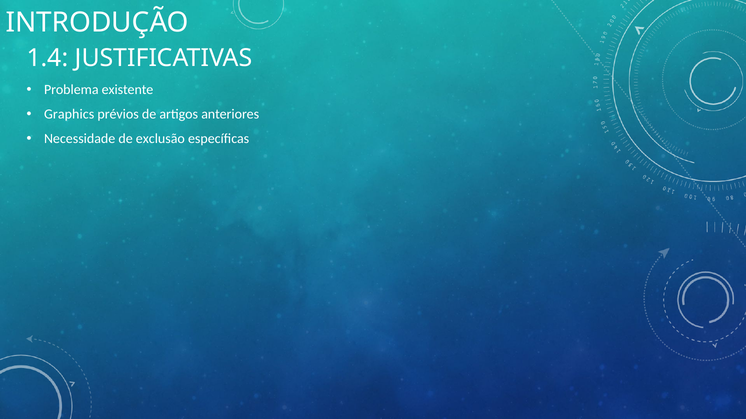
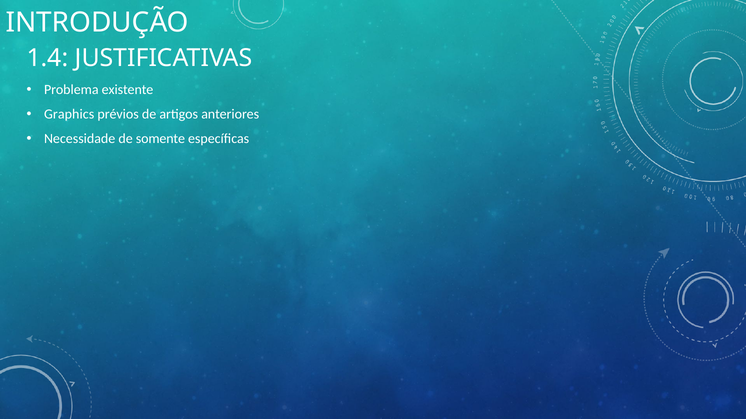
exclusão: exclusão -> somente
